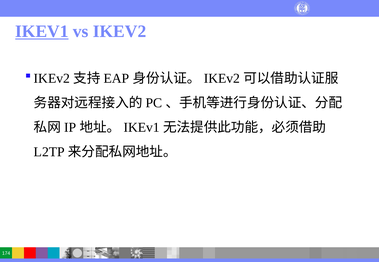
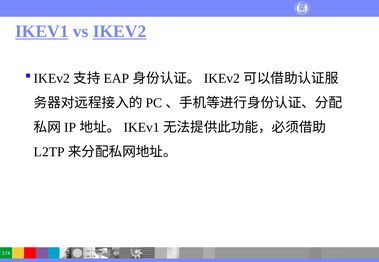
IKEV2 at (120, 31) underline: none -> present
